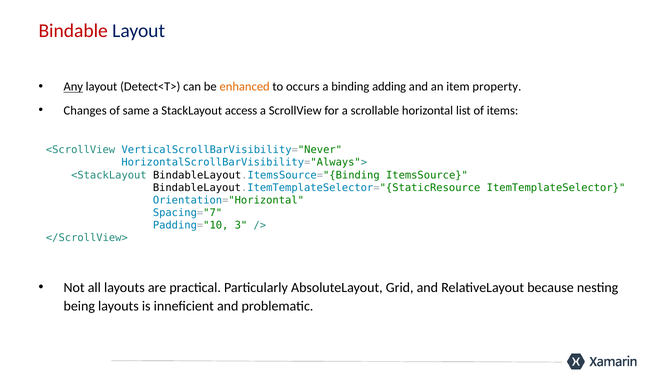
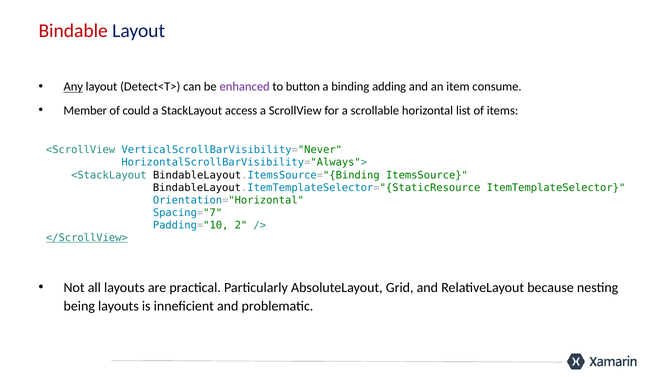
enhanced colour: orange -> purple
occurs: occurs -> button
property: property -> consume
Changes: Changes -> Member
same: same -> could
3: 3 -> 2
</ScrollView> underline: none -> present
